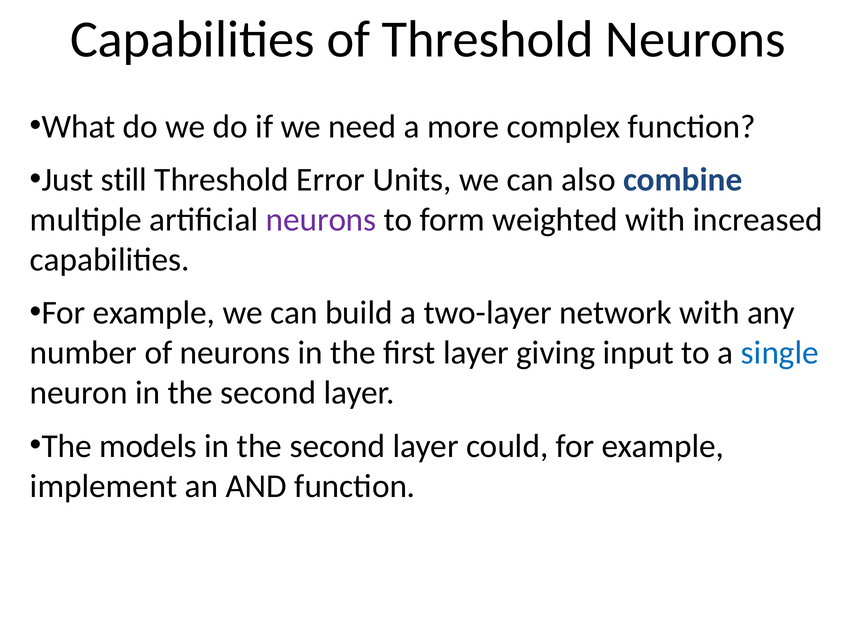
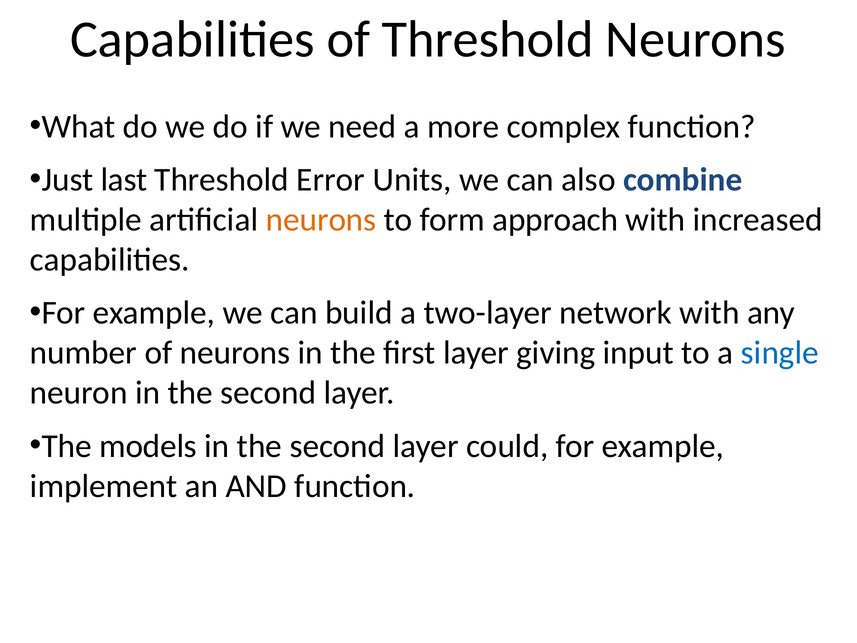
still: still -> last
neurons at (321, 220) colour: purple -> orange
weighted: weighted -> approach
